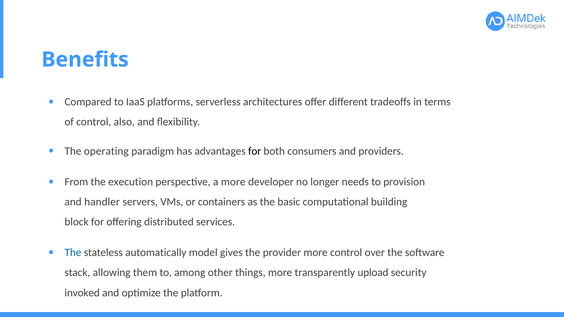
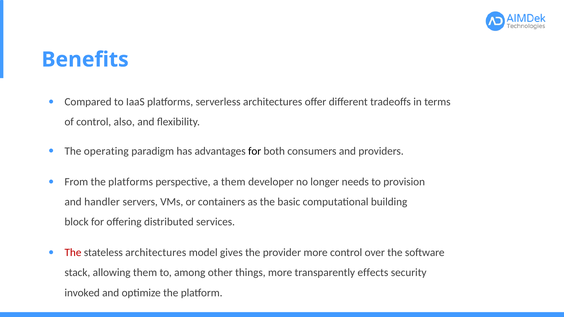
the execution: execution -> platforms
a more: more -> them
The at (73, 253) colour: blue -> red
stateless automatically: automatically -> architectures
upload: upload -> effects
